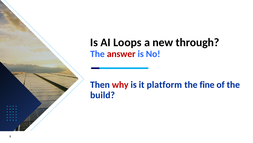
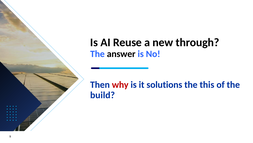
Loops: Loops -> Reuse
answer colour: red -> black
platform: platform -> solutions
fine: fine -> this
